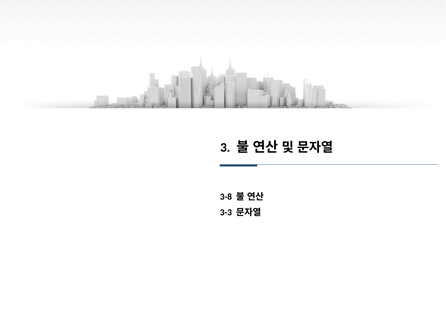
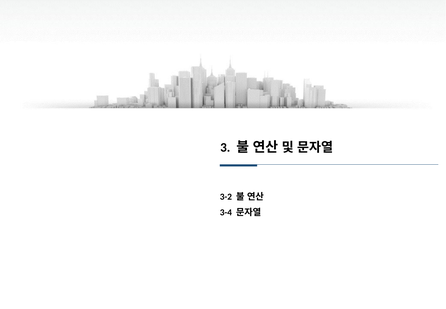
3-8: 3-8 -> 3-2
3-3: 3-3 -> 3-4
